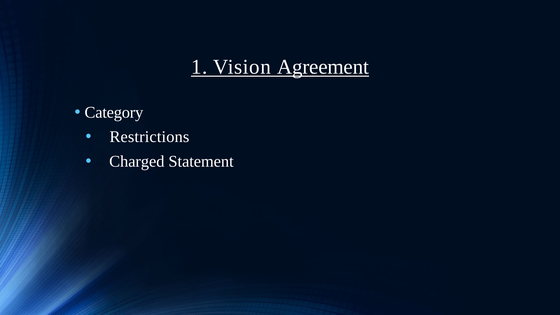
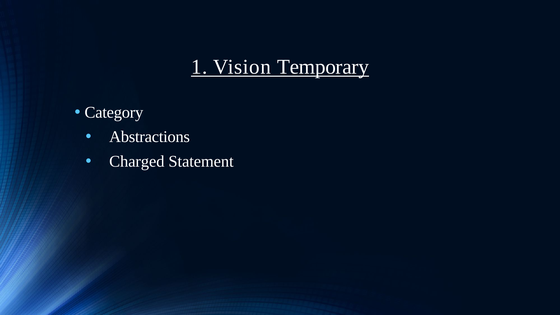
Agreement: Agreement -> Temporary
Restrictions: Restrictions -> Abstractions
